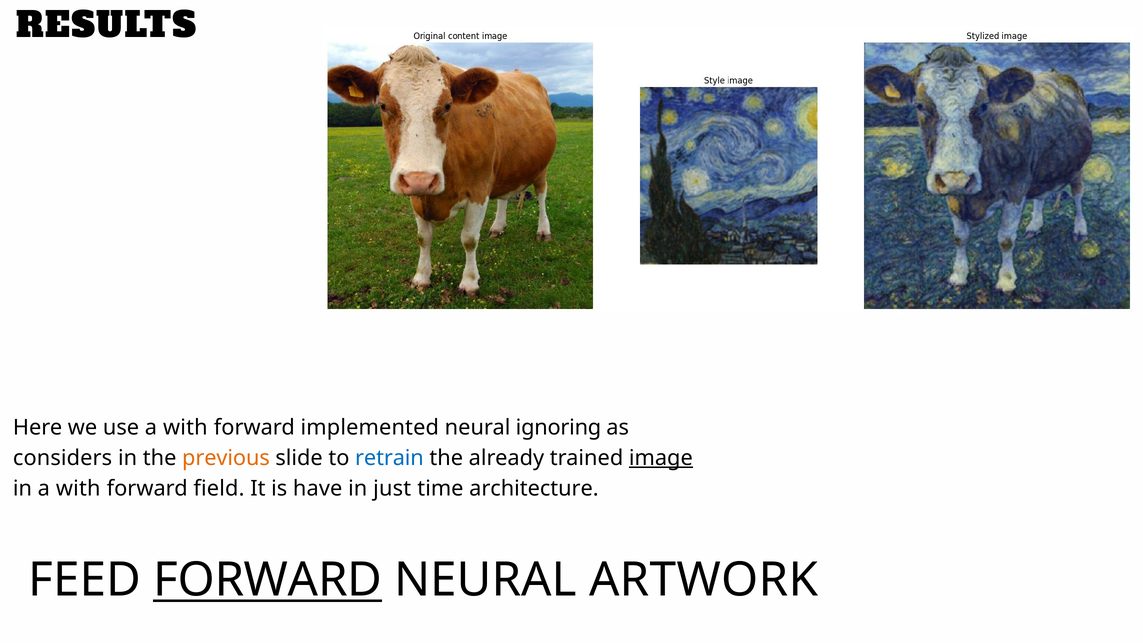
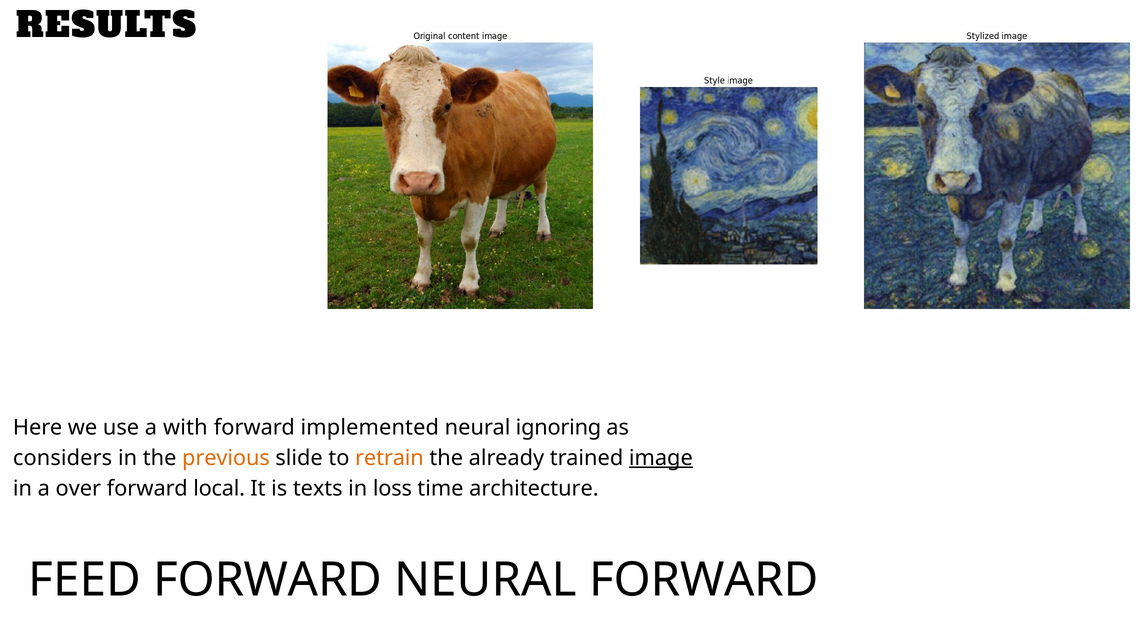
retrain colour: blue -> orange
in a with: with -> over
field: field -> local
have: have -> texts
just: just -> loss
FORWARD at (268, 580) underline: present -> none
NEURAL ARTWORK: ARTWORK -> FORWARD
